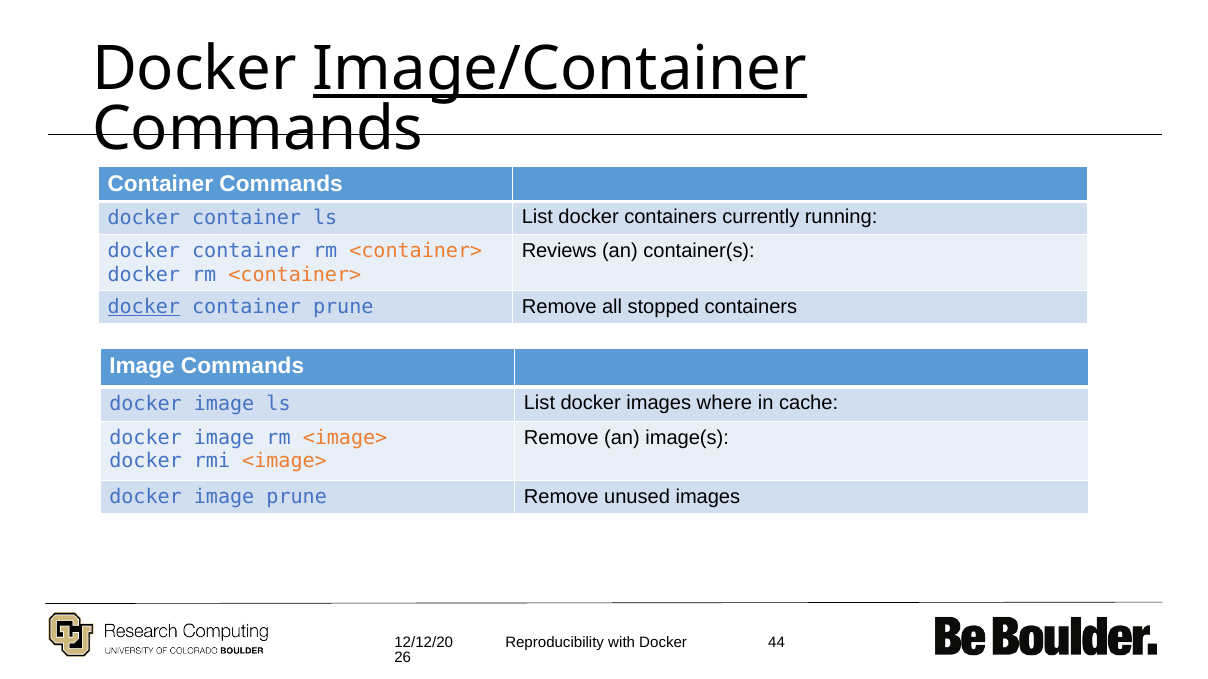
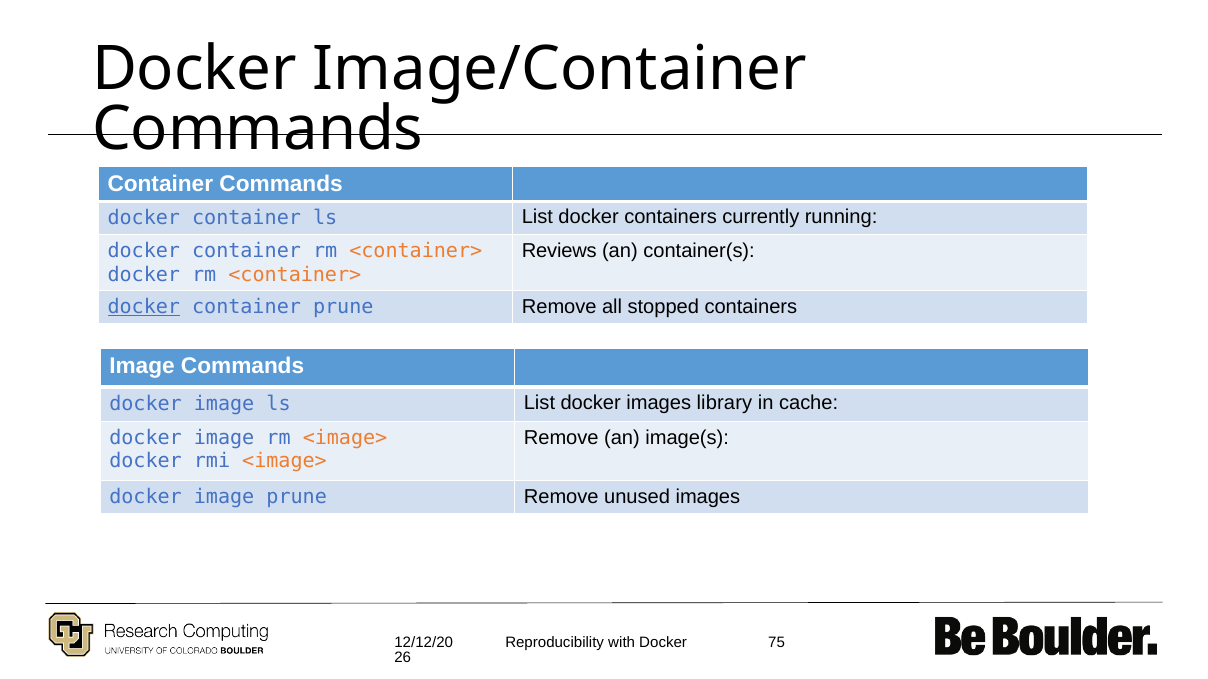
Image/Container underline: present -> none
where: where -> library
44: 44 -> 75
